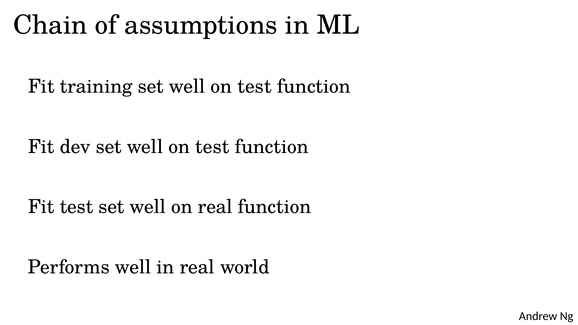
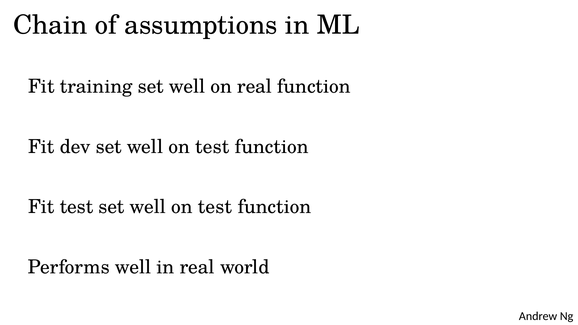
test at (254, 87): test -> real
real at (215, 207): real -> test
